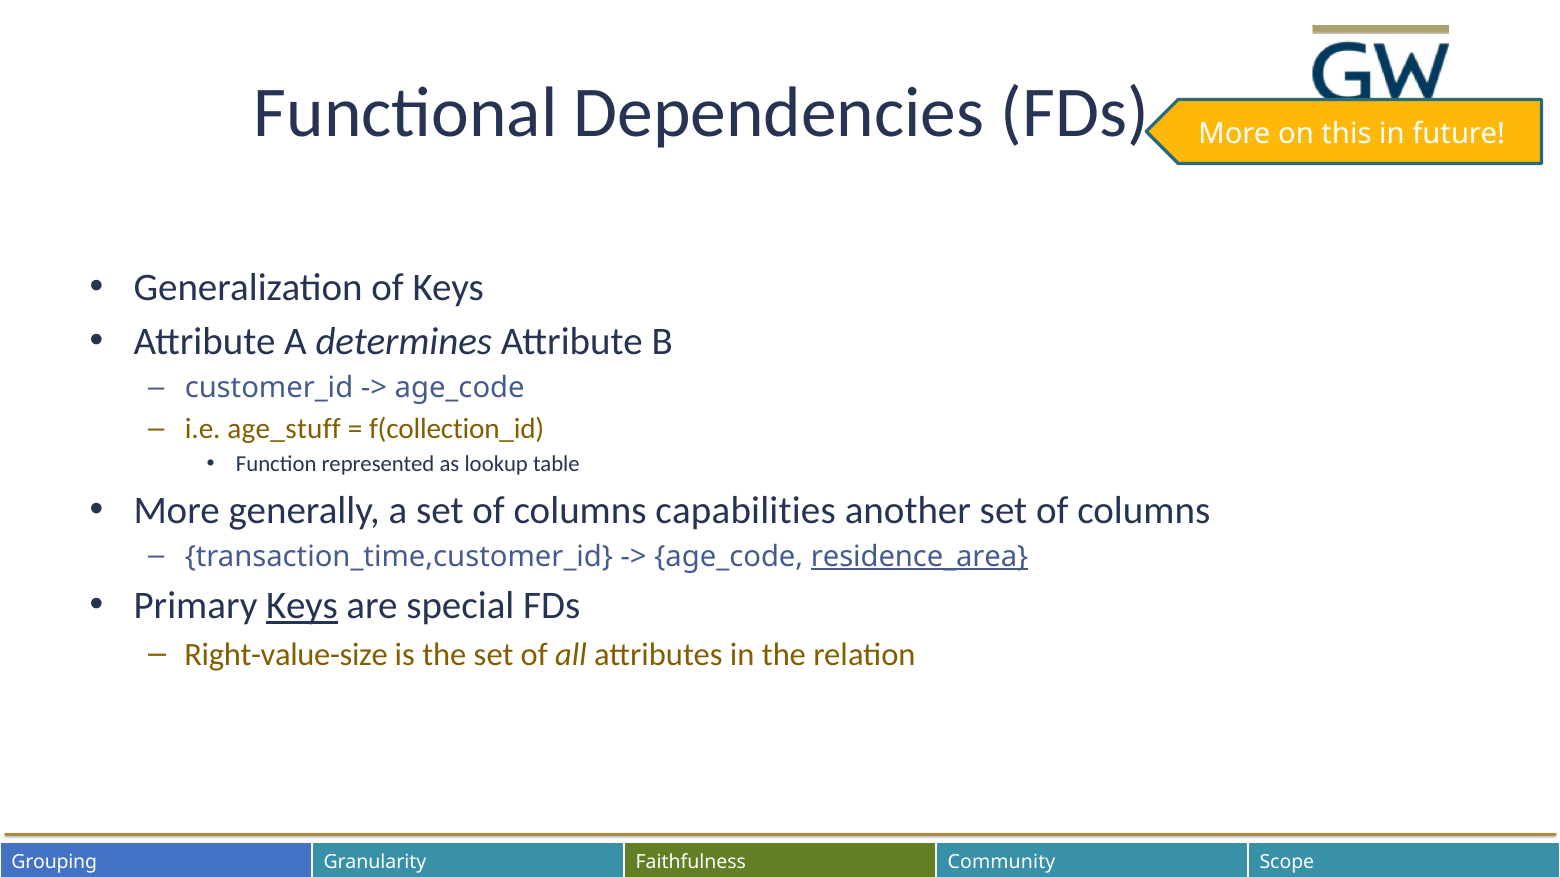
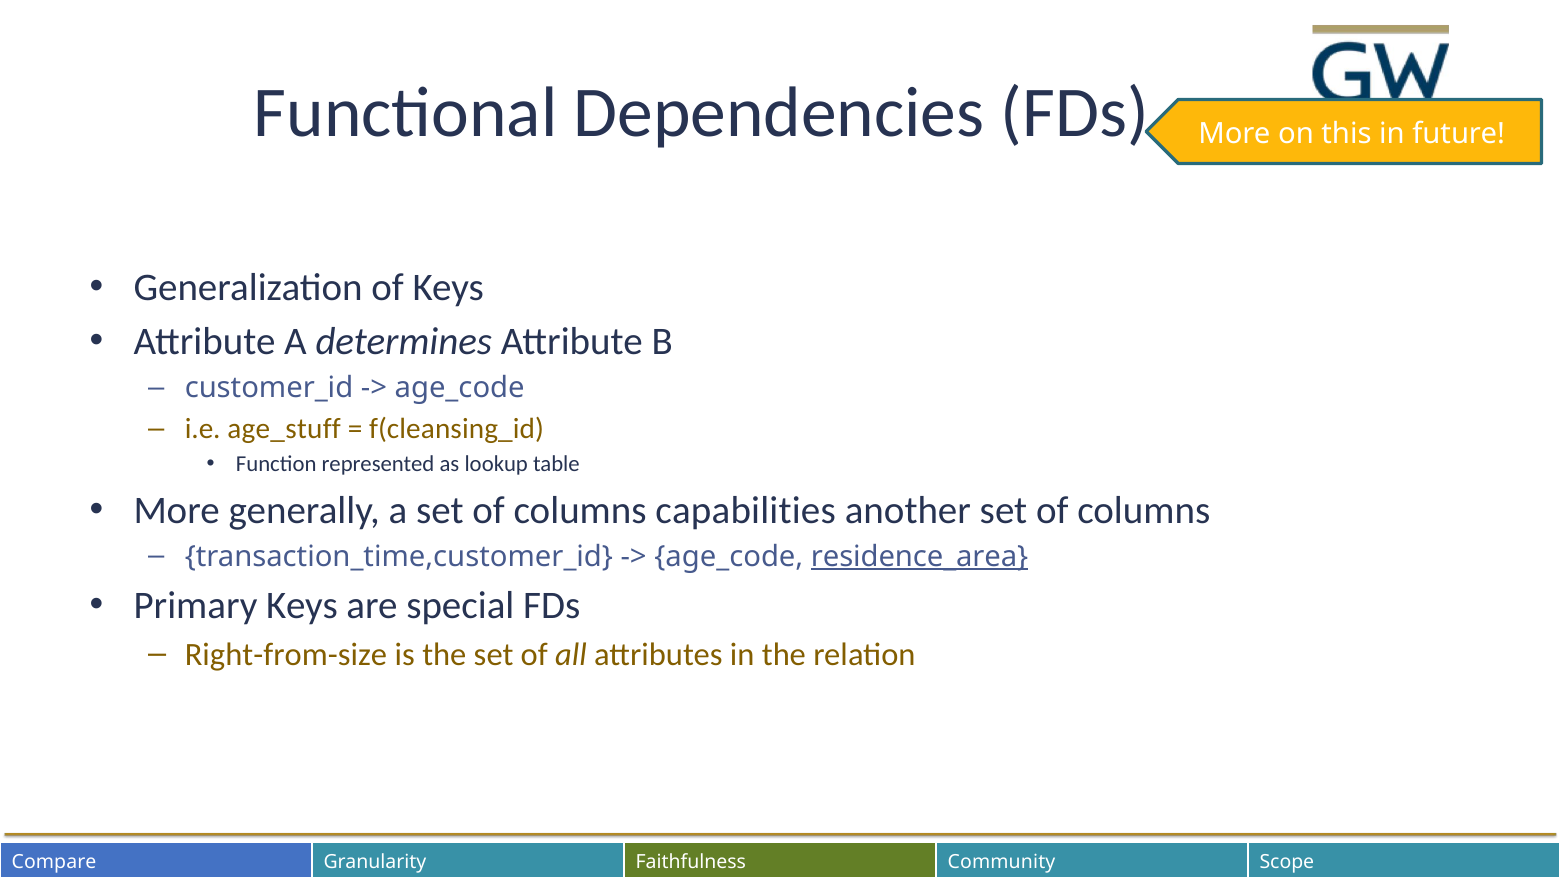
f(collection_id: f(collection_id -> f(cleansing_id
Keys at (302, 606) underline: present -> none
Right-value-size: Right-value-size -> Right-from-size
Grouping: Grouping -> Compare
